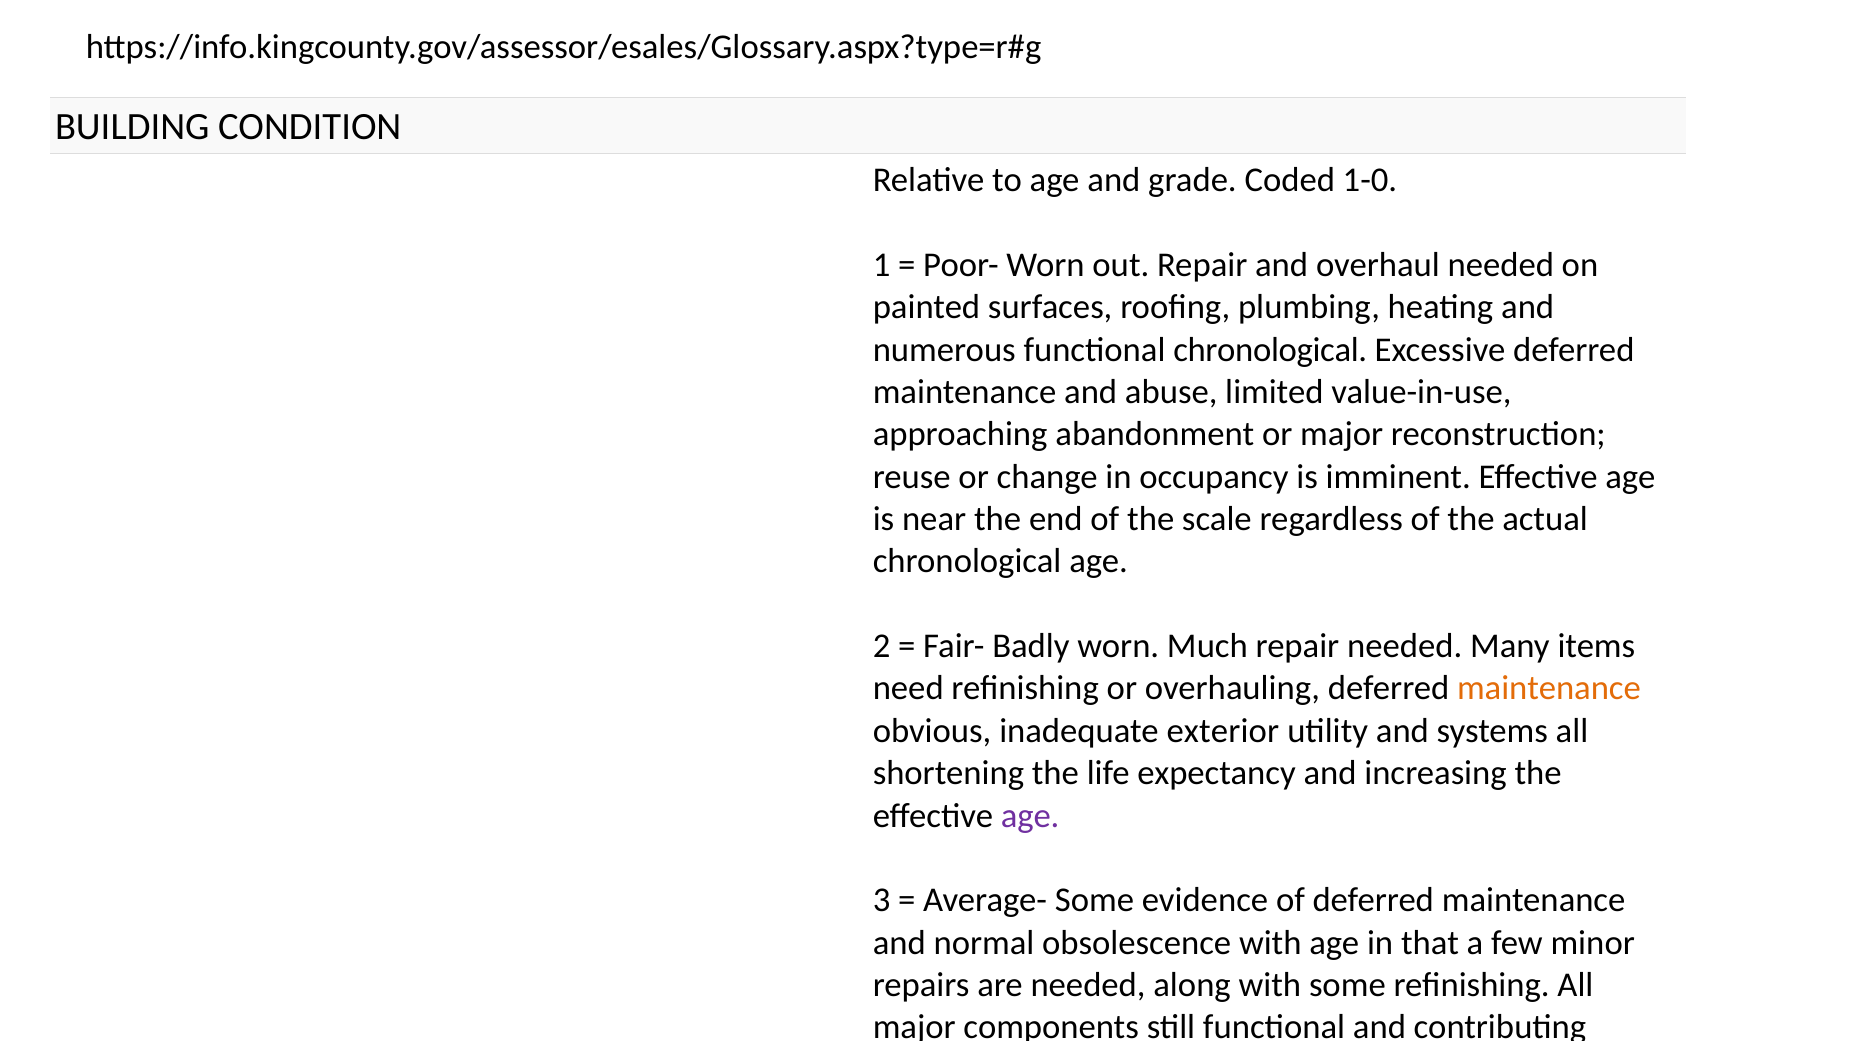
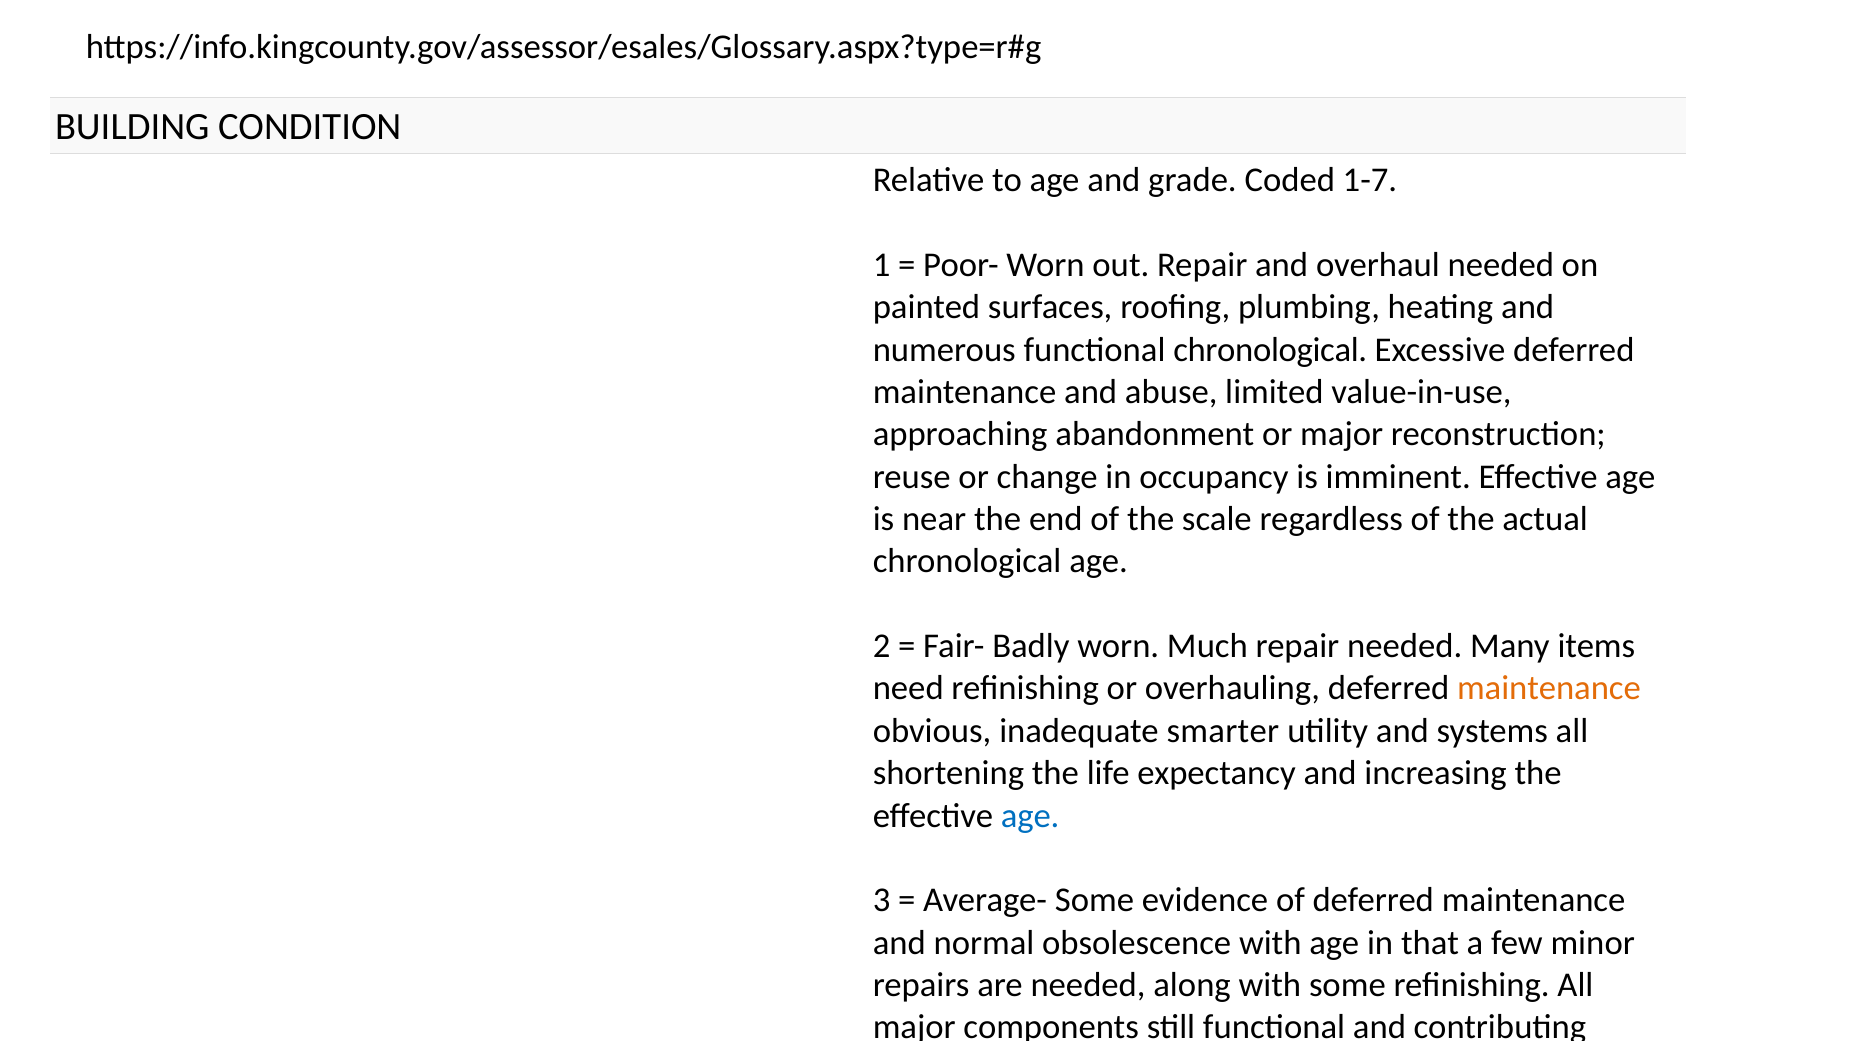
1-0: 1-0 -> 1-7
exterior: exterior -> smarter
age at (1030, 816) colour: purple -> blue
